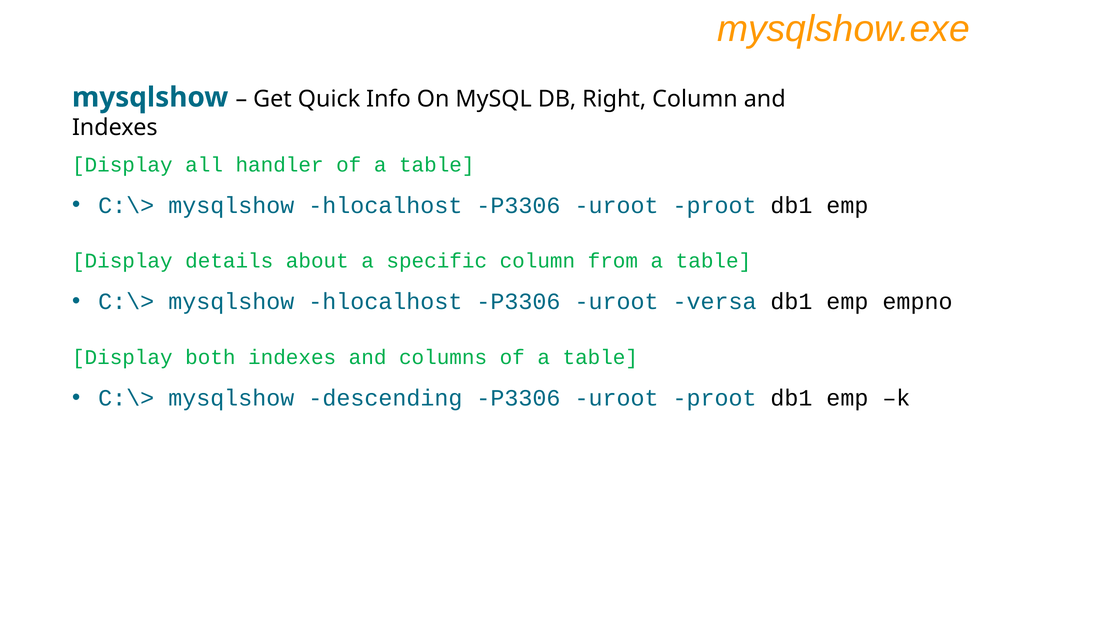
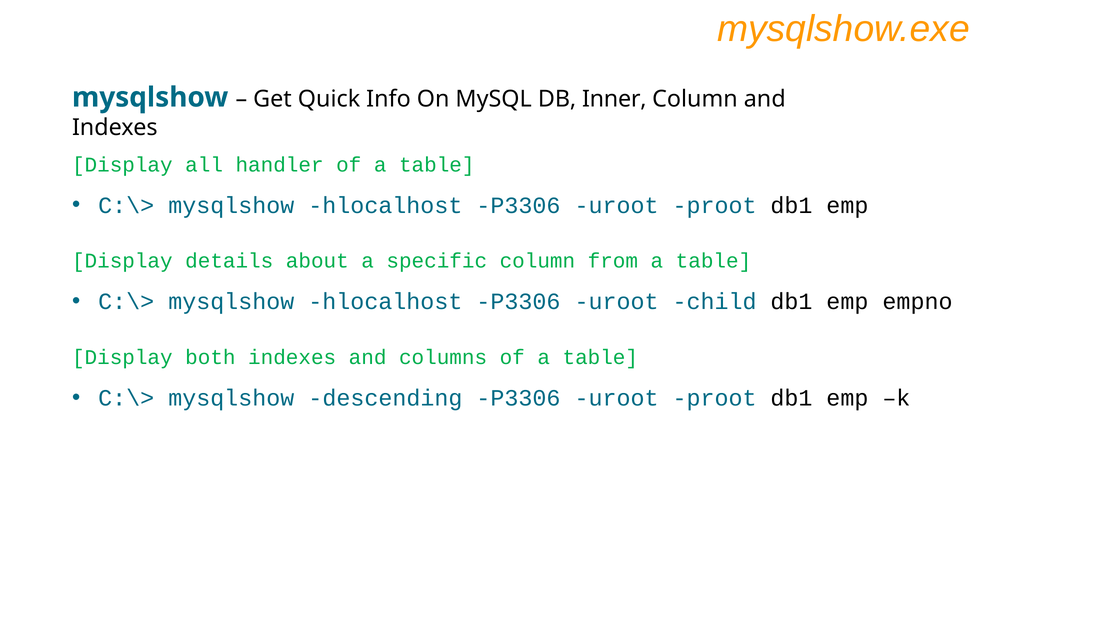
Right: Right -> Inner
versa: versa -> child
